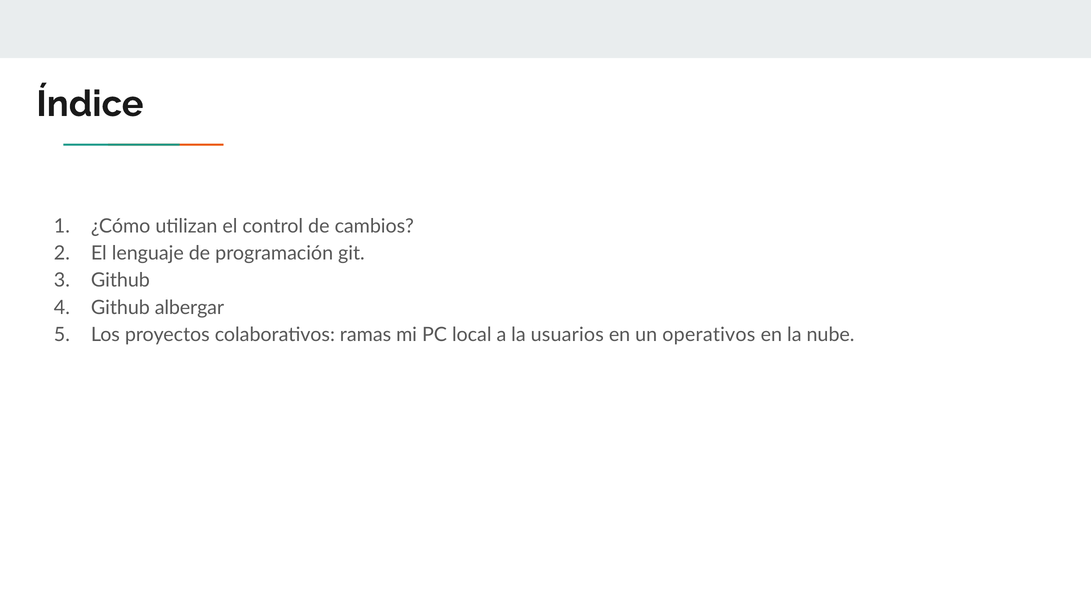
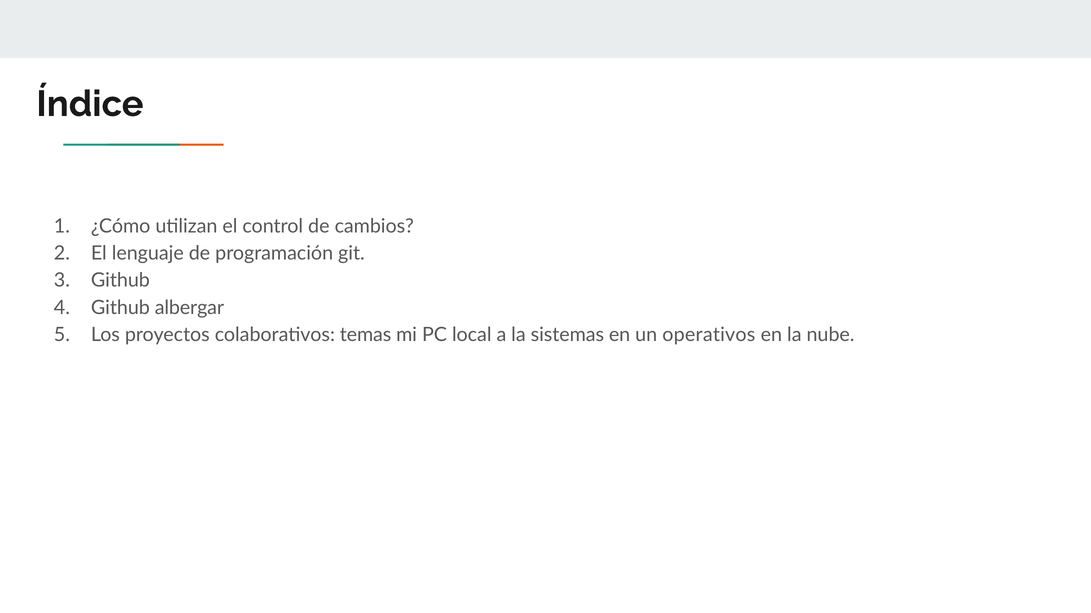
ramas: ramas -> temas
usuarios: usuarios -> sistemas
